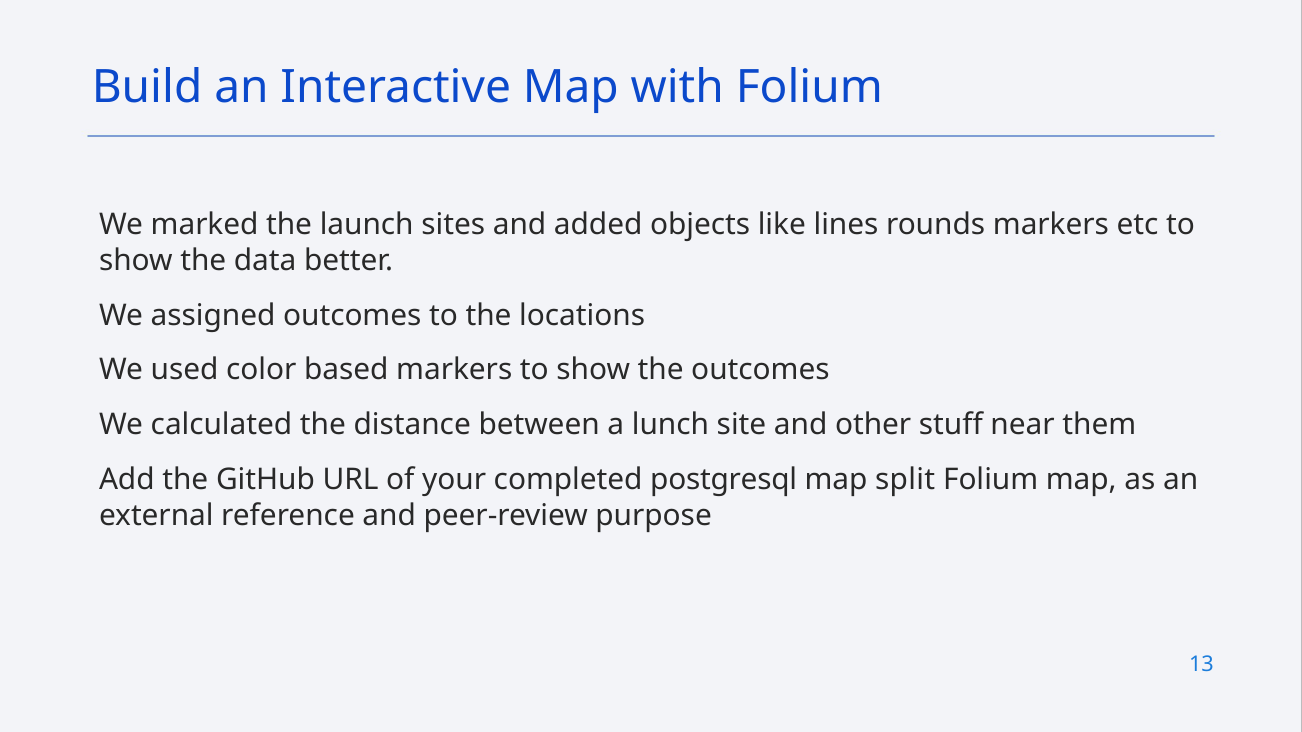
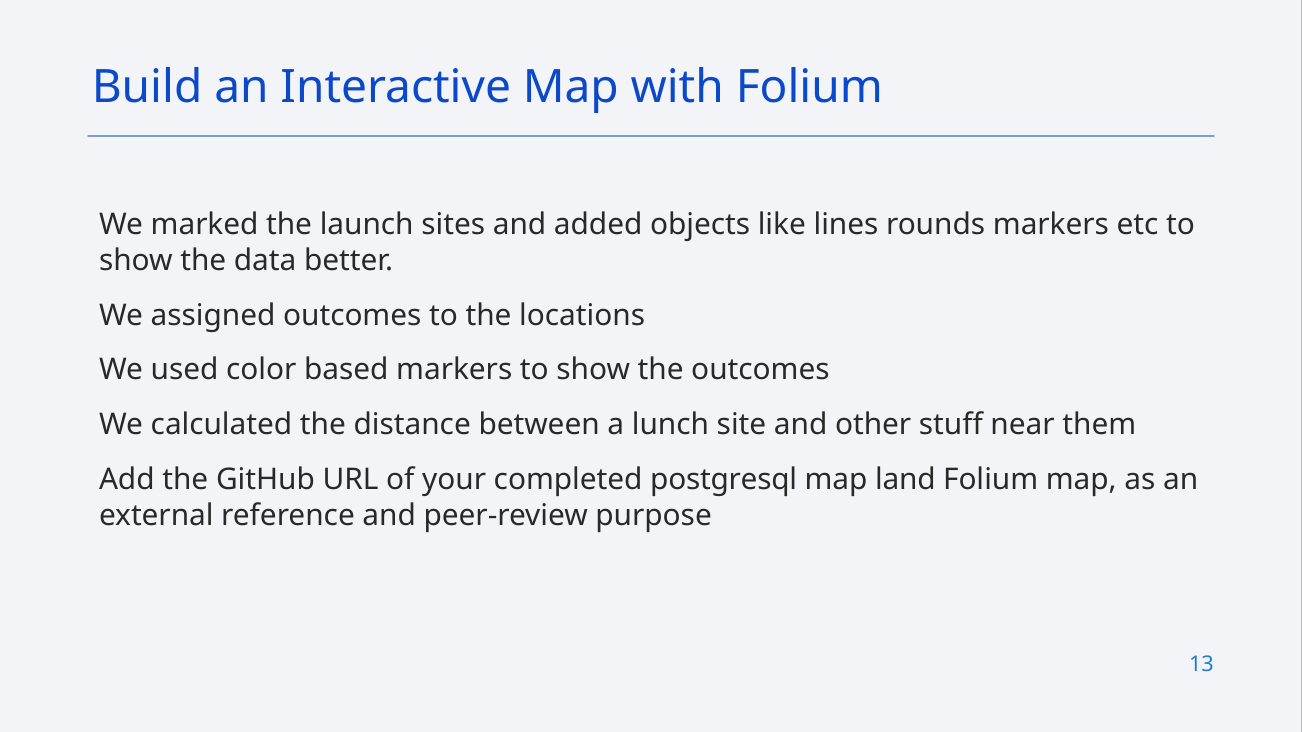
split: split -> land
